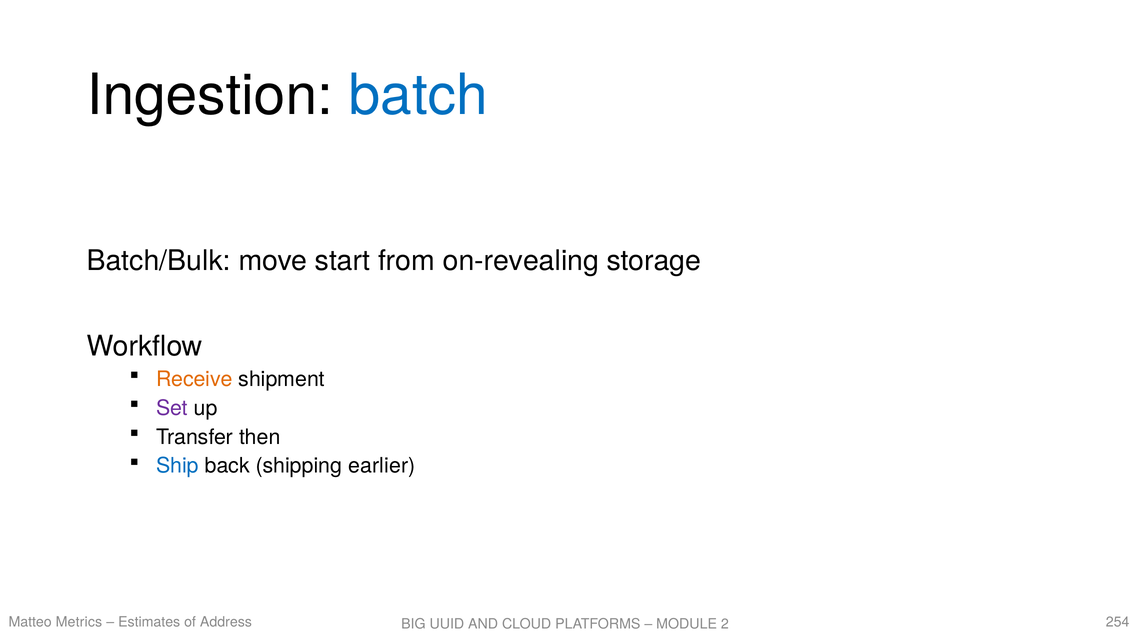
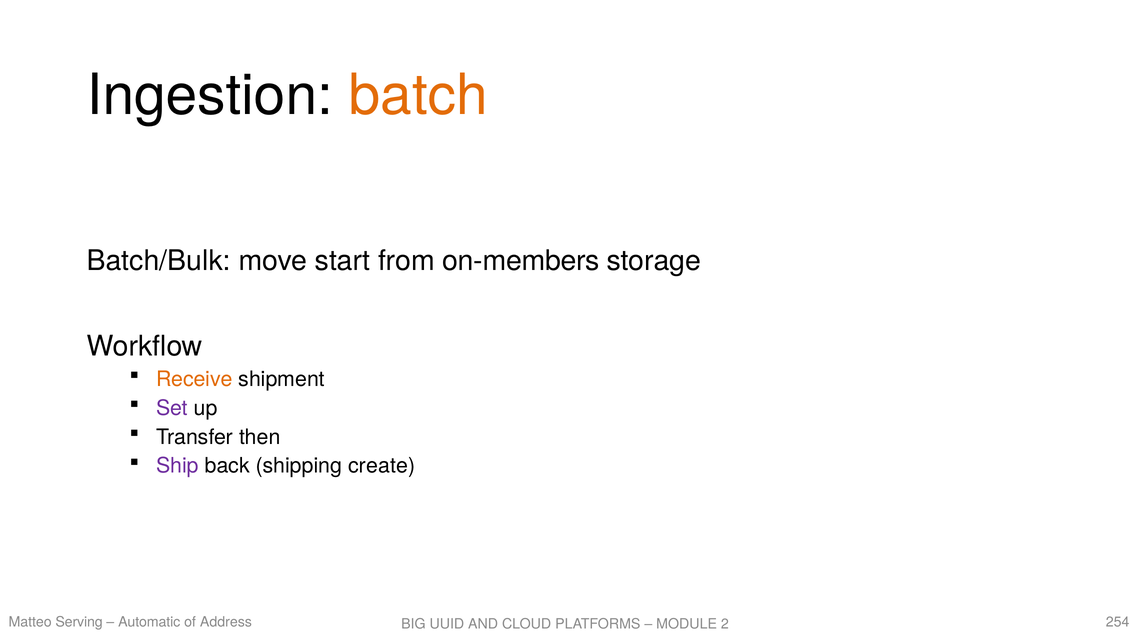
batch colour: blue -> orange
on-revealing: on-revealing -> on-members
Ship colour: blue -> purple
earlier: earlier -> create
Metrics: Metrics -> Serving
Estimates: Estimates -> Automatic
